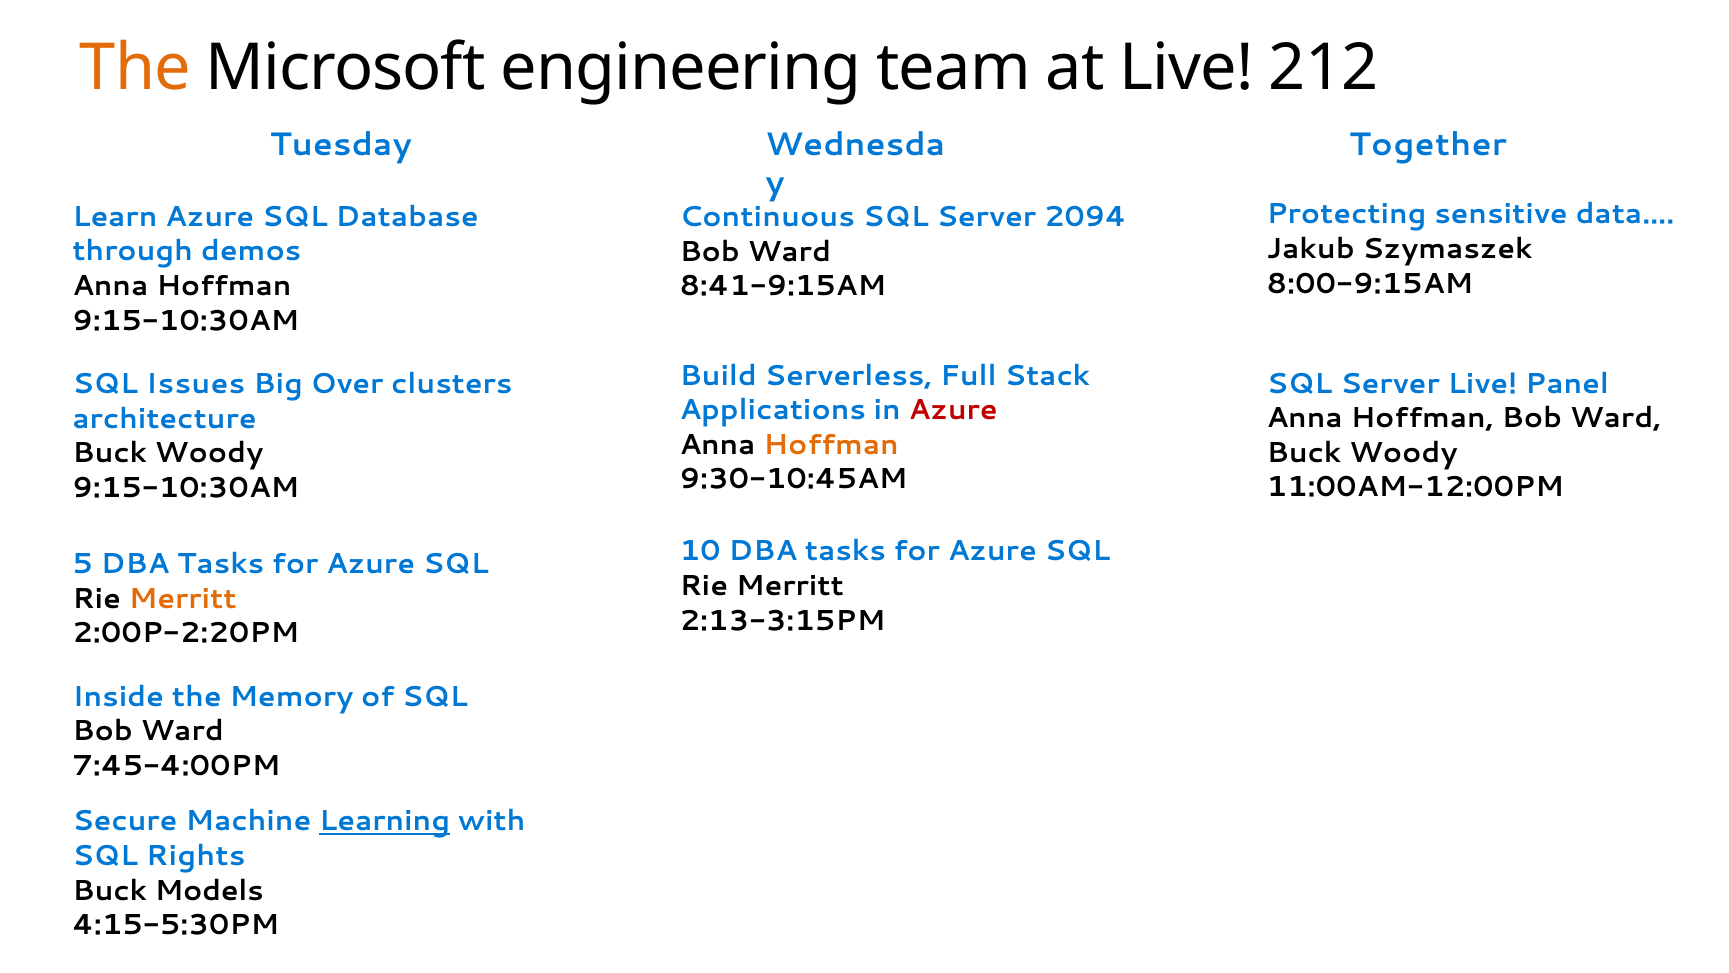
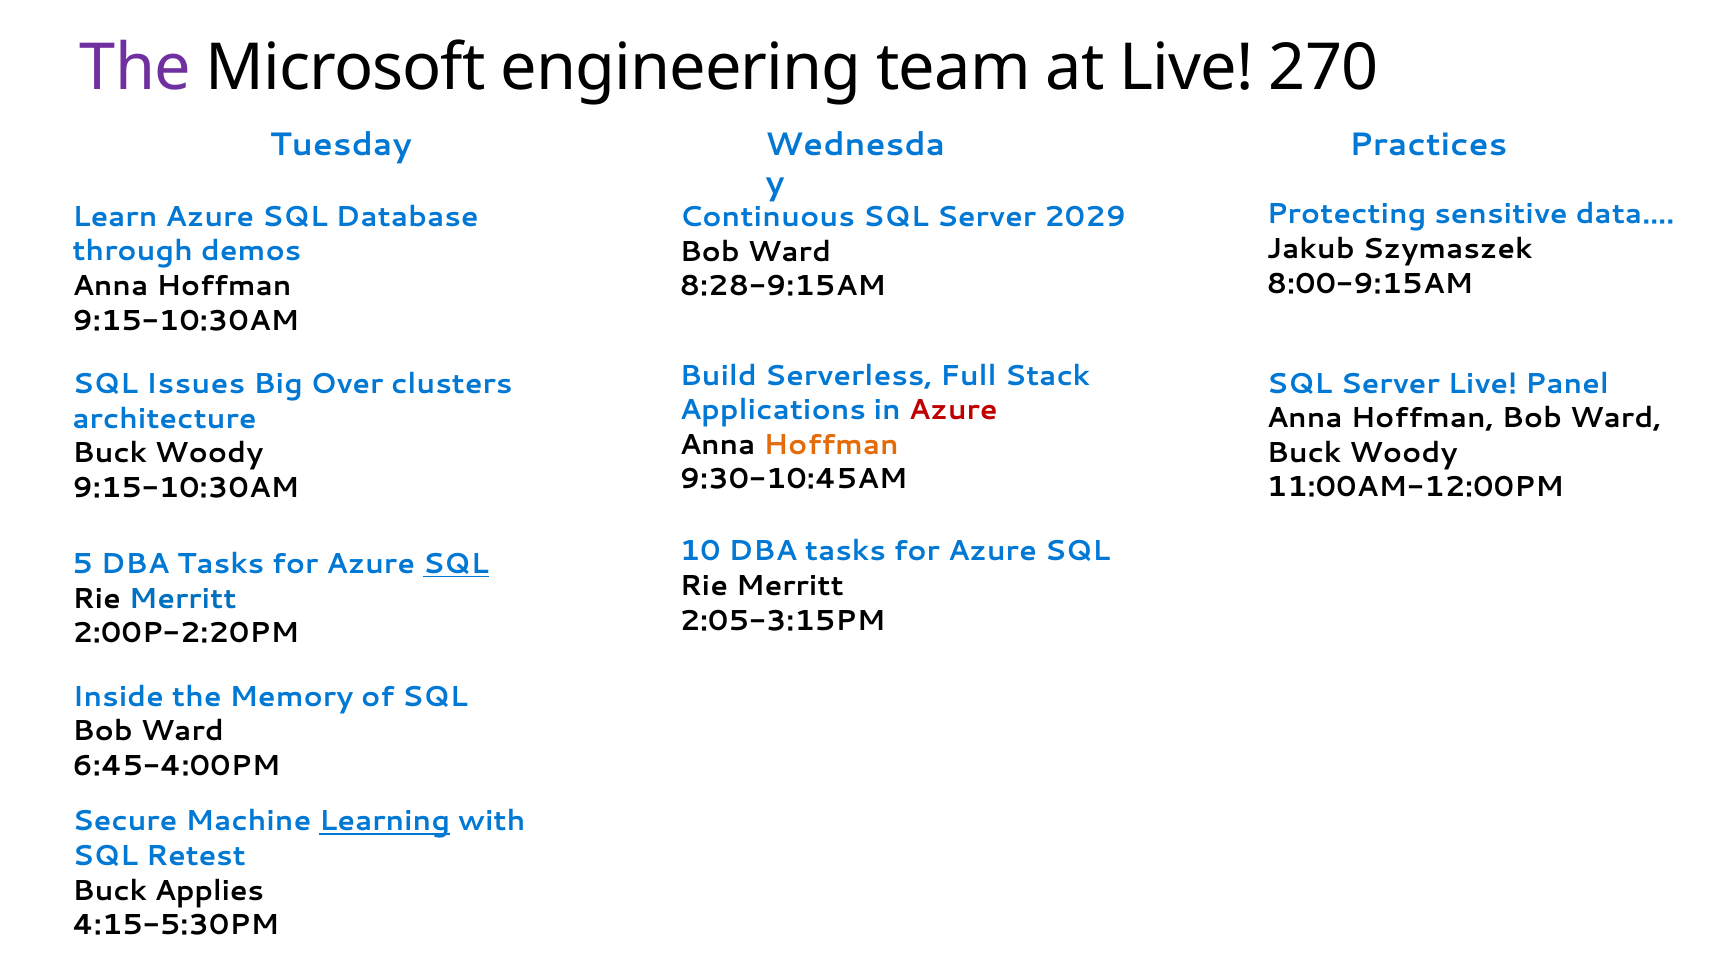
The at (136, 68) colour: orange -> purple
212: 212 -> 270
Together: Together -> Practices
2094: 2094 -> 2029
8:41-9:15AM: 8:41-9:15AM -> 8:28-9:15AM
SQL at (456, 564) underline: none -> present
Merritt at (183, 598) colour: orange -> blue
2:13-3:15PM: 2:13-3:15PM -> 2:05-3:15PM
7:45-4:00PM: 7:45-4:00PM -> 6:45-4:00PM
Rights: Rights -> Retest
Models: Models -> Applies
